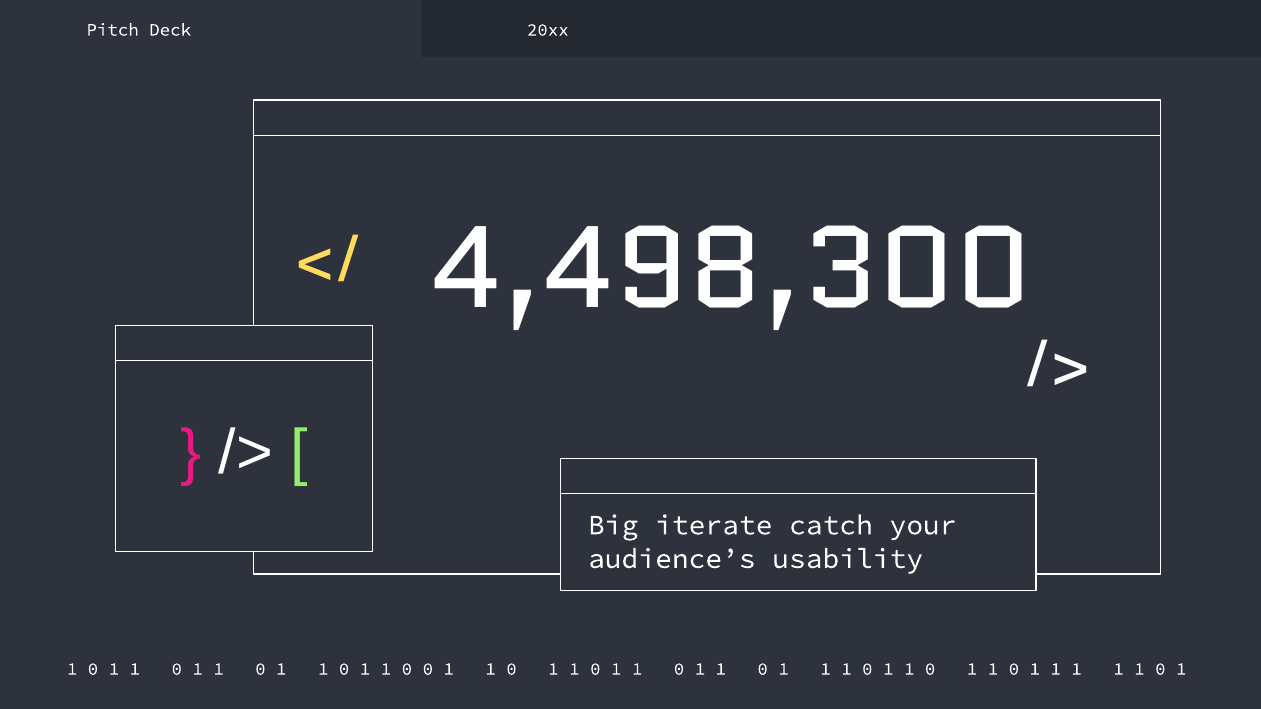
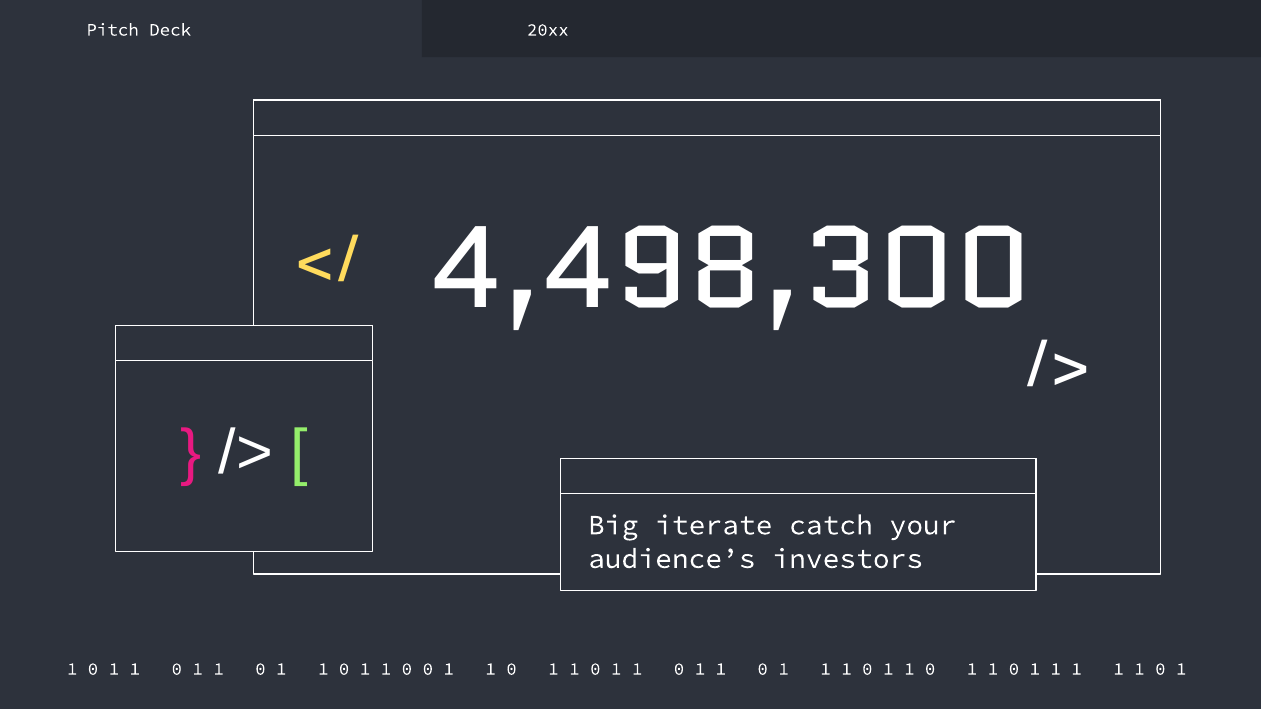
usability: usability -> investors
